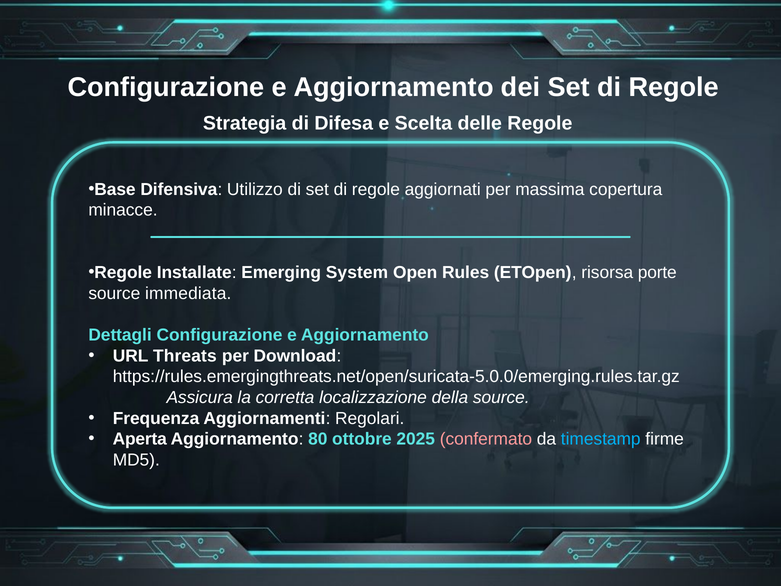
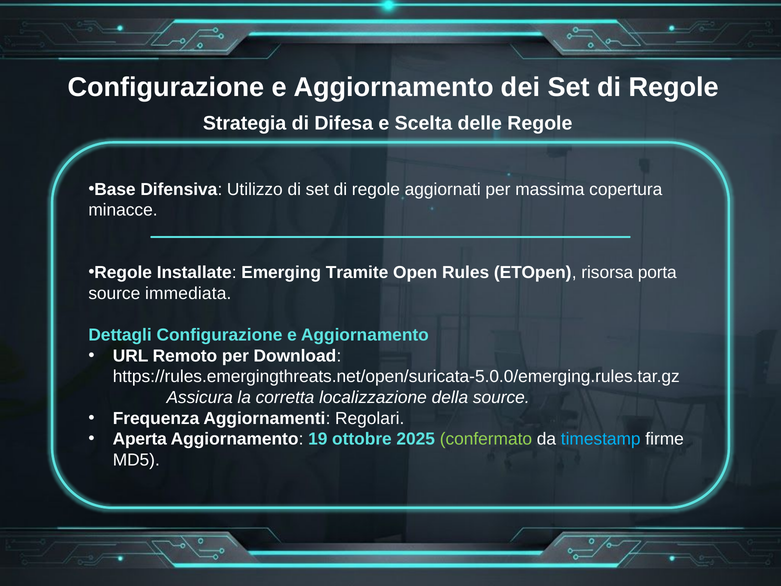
System: System -> Tramite
porte: porte -> porta
Threats: Threats -> Remoto
80: 80 -> 19
confermato colour: pink -> light green
